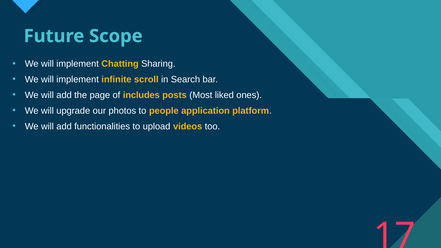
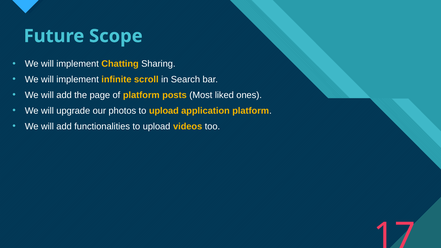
of includes: includes -> platform
people at (164, 111): people -> upload
